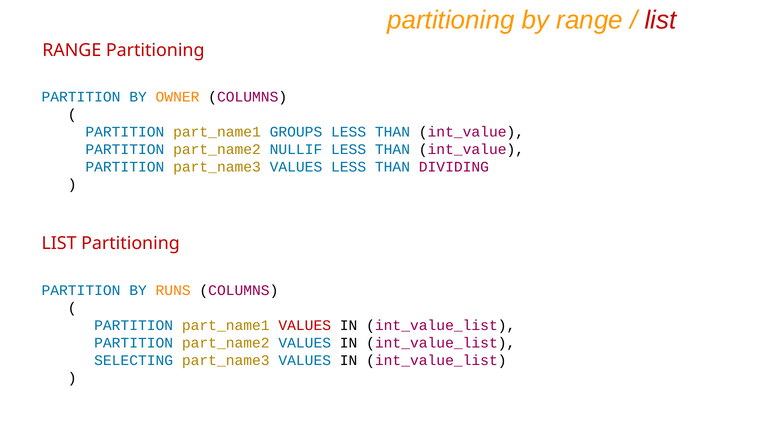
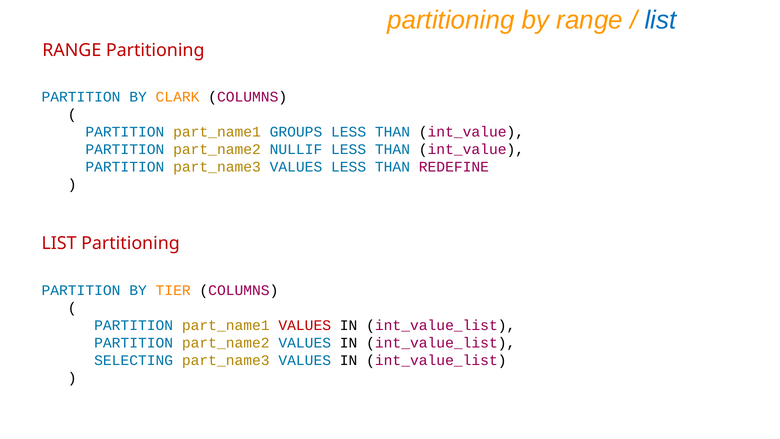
list at (660, 20) colour: red -> blue
OWNER: OWNER -> CLARK
DIVIDING: DIVIDING -> REDEFINE
RUNS: RUNS -> TIER
